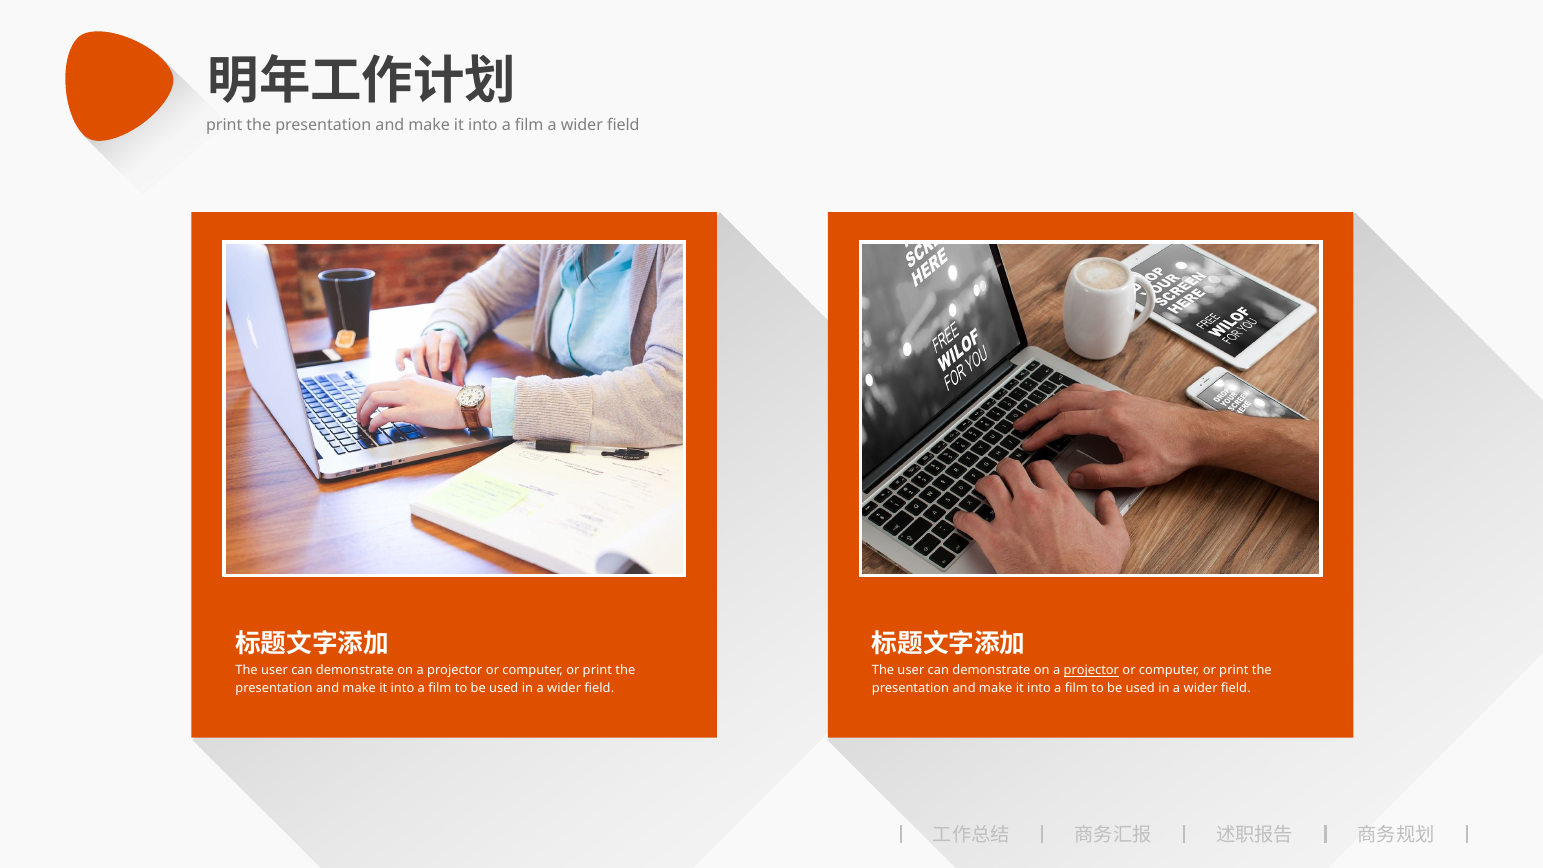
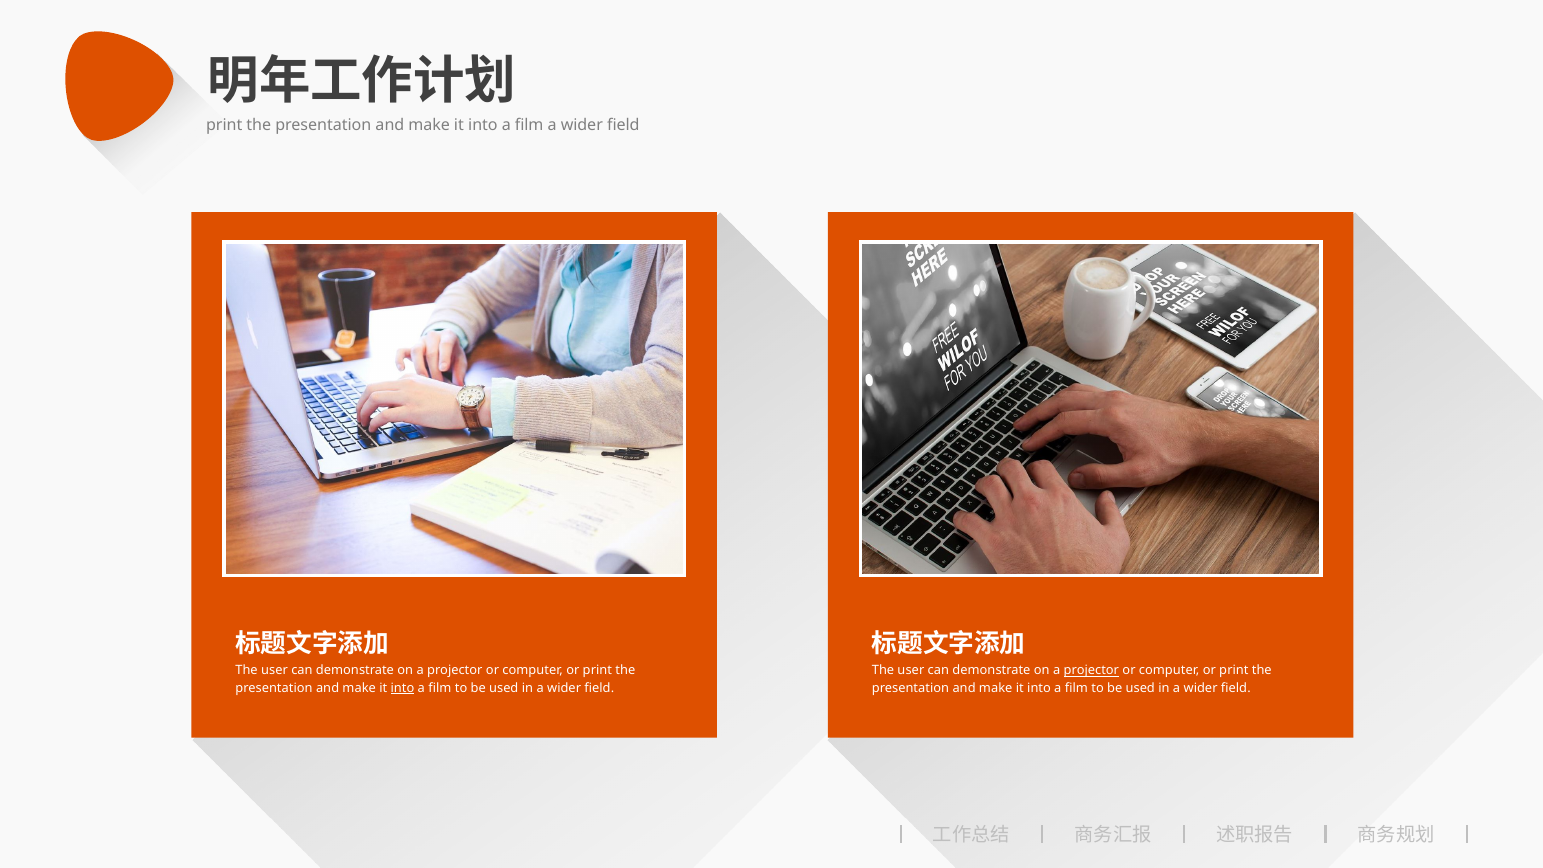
into at (402, 688) underline: none -> present
